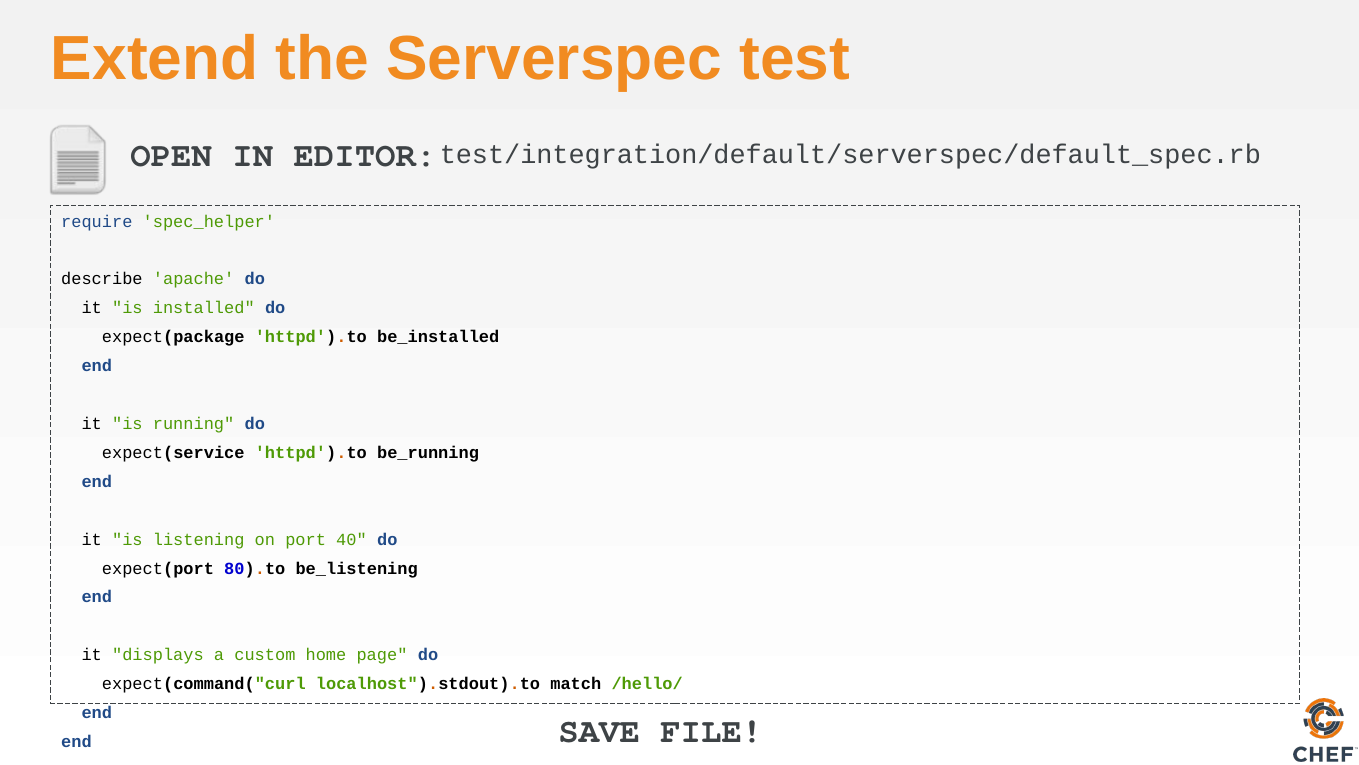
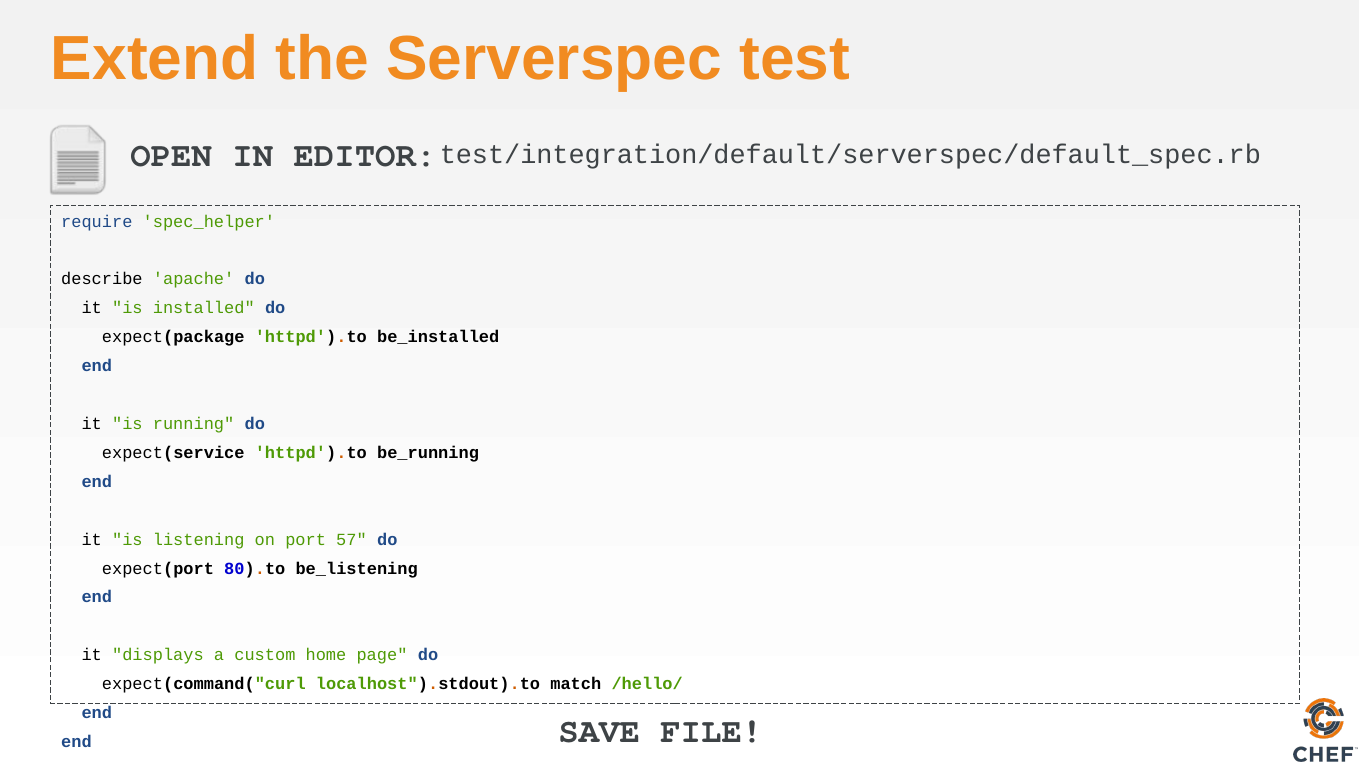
40: 40 -> 57
